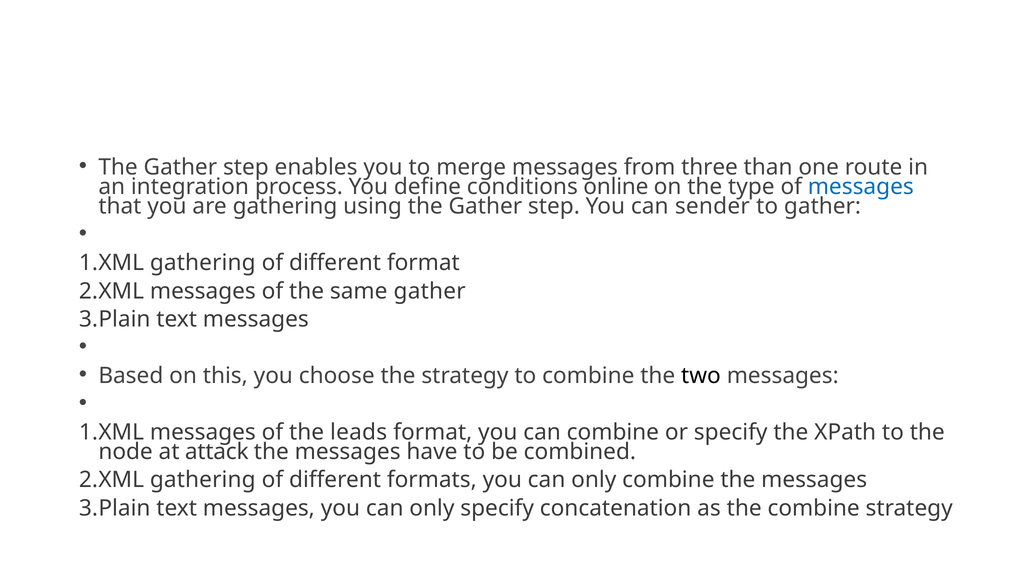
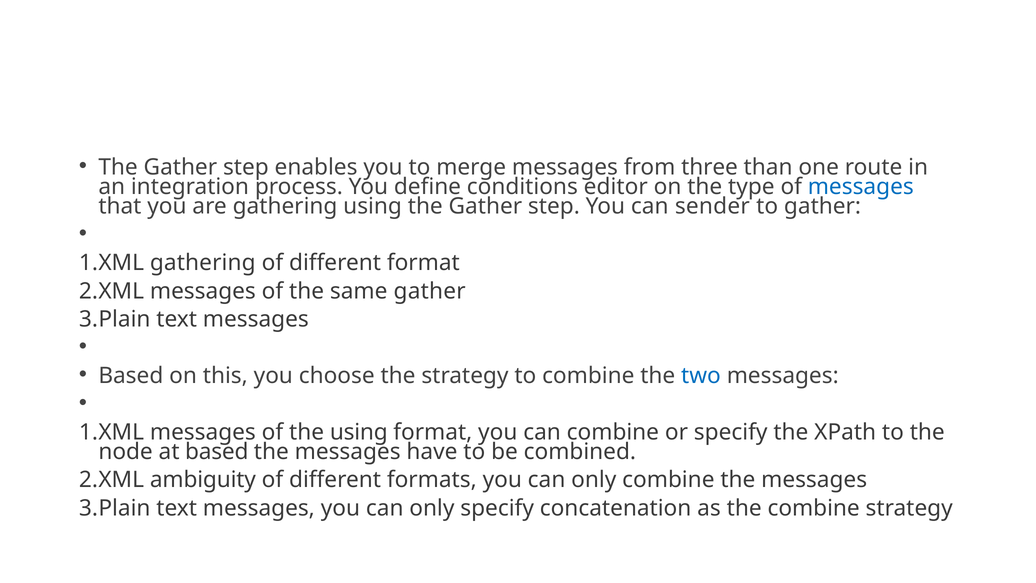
online: online -> editor
two colour: black -> blue
the leads: leads -> using
at attack: attack -> based
gathering at (203, 480): gathering -> ambiguity
